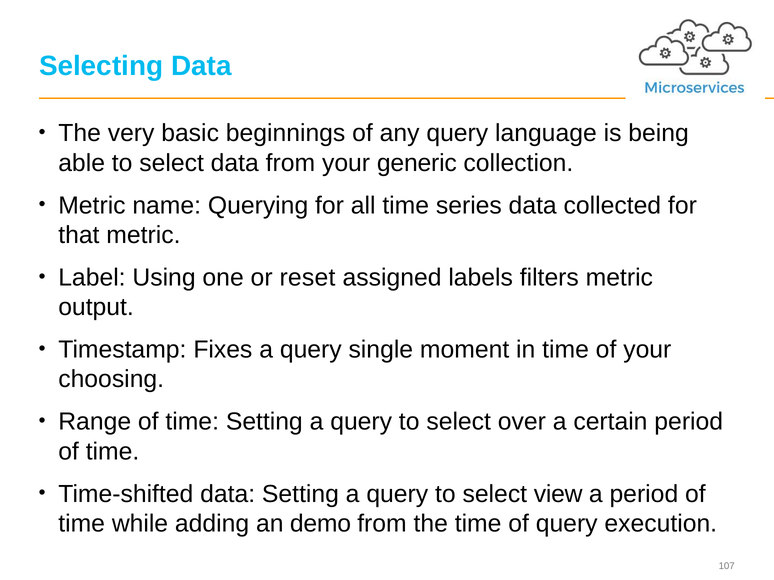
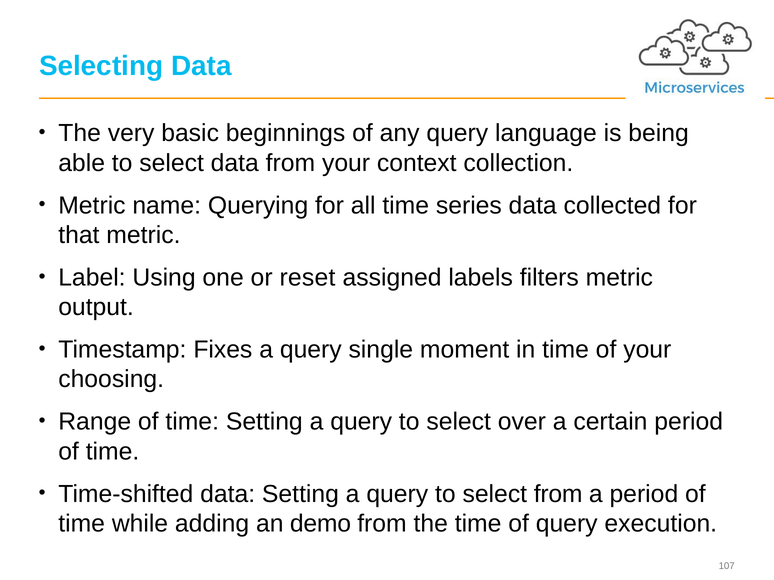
generic: generic -> context
select view: view -> from
